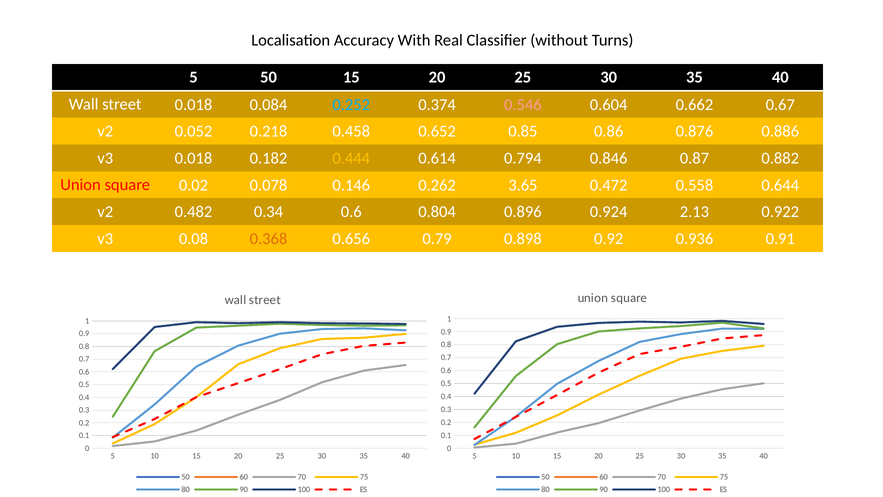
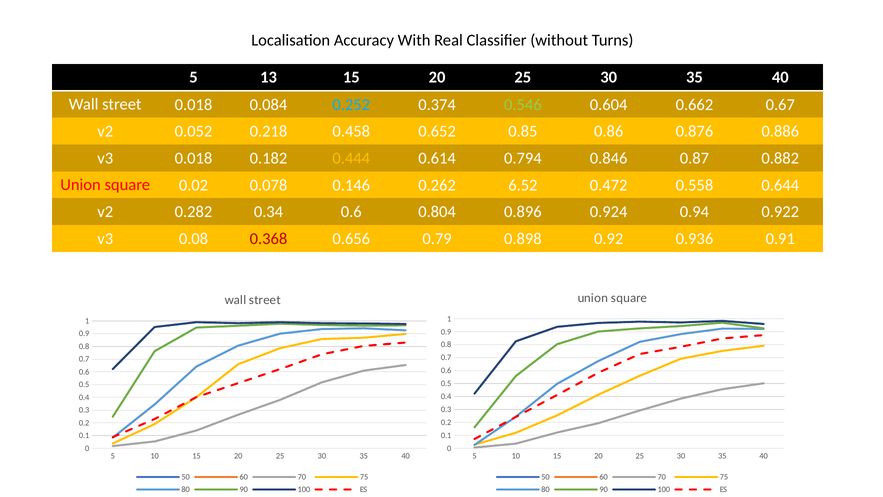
5 50: 50 -> 13
0.546 colour: pink -> light green
3.65: 3.65 -> 6.52
0.482: 0.482 -> 0.282
2.13: 2.13 -> 0.94
0.368 colour: orange -> red
